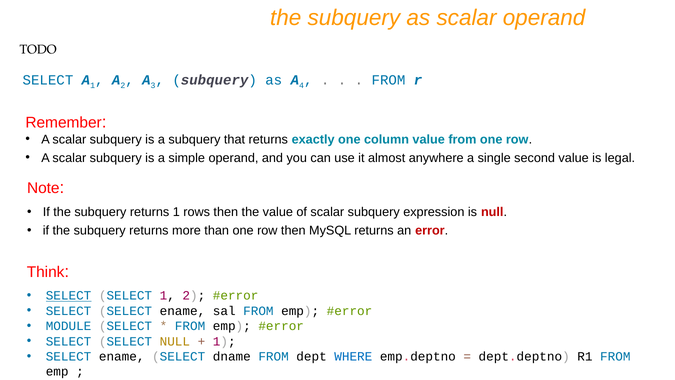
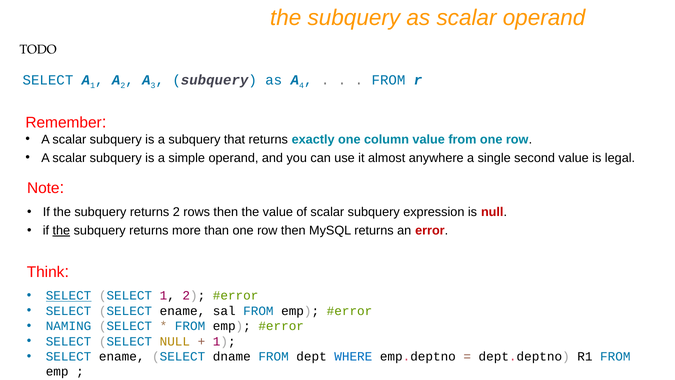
returns 1: 1 -> 2
the at (61, 230) underline: none -> present
MODULE: MODULE -> NAMING
